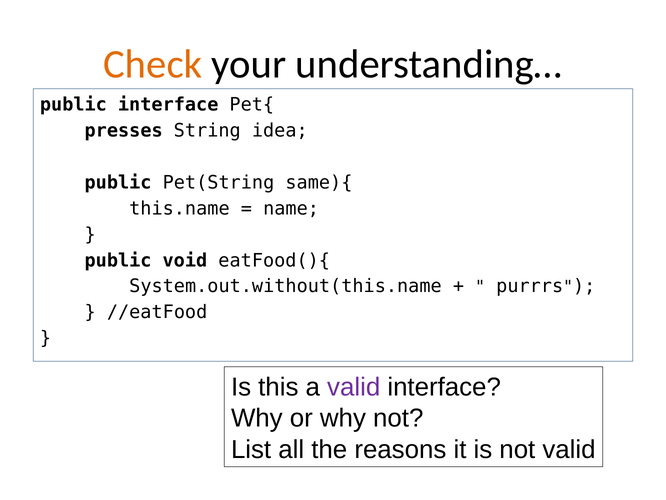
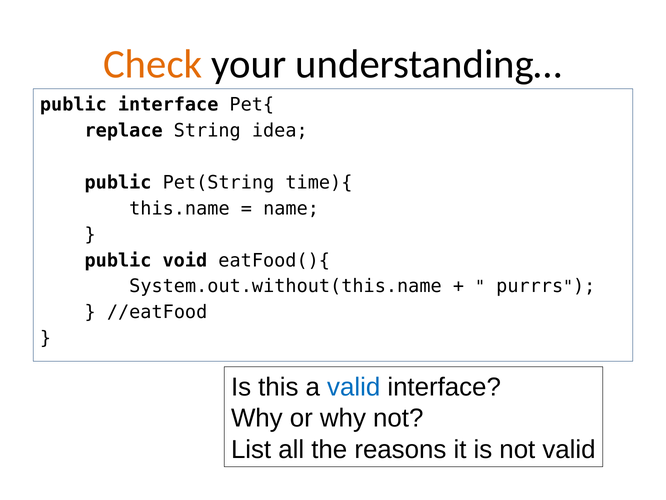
presses: presses -> replace
same){: same){ -> time){
valid at (354, 387) colour: purple -> blue
